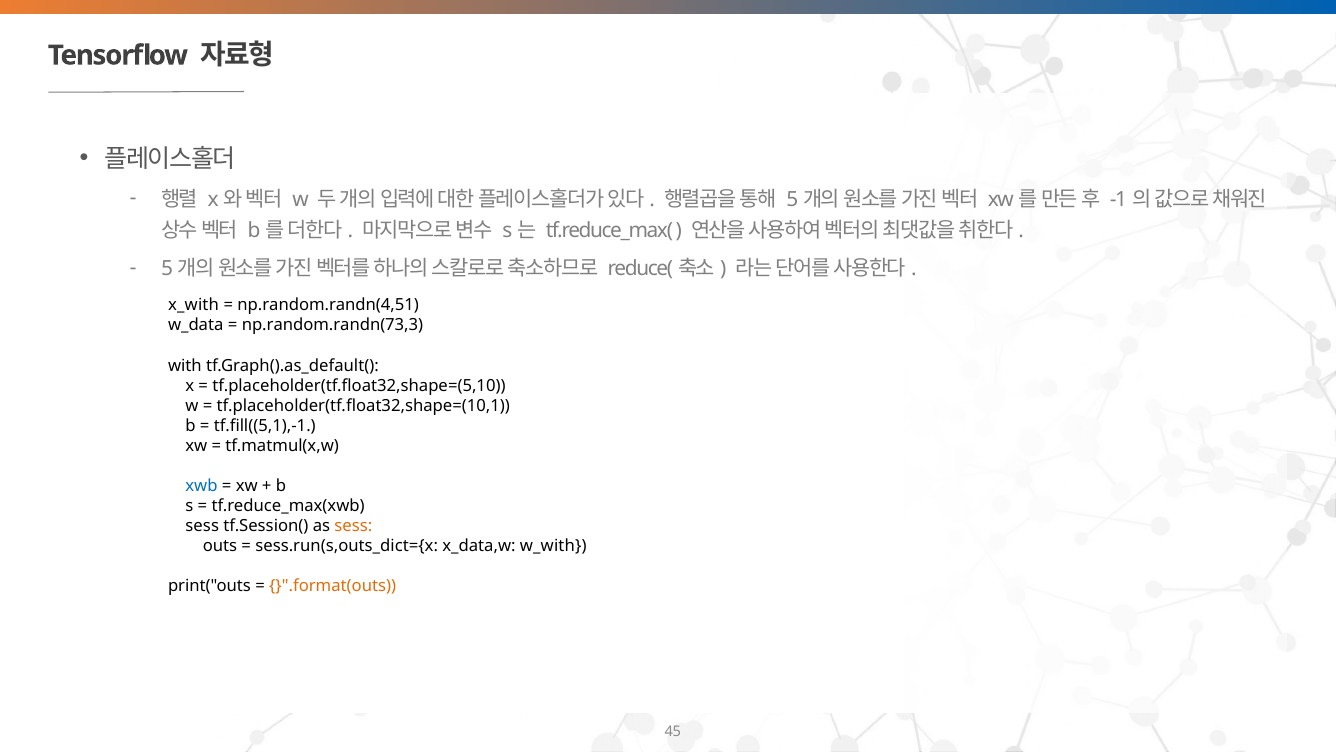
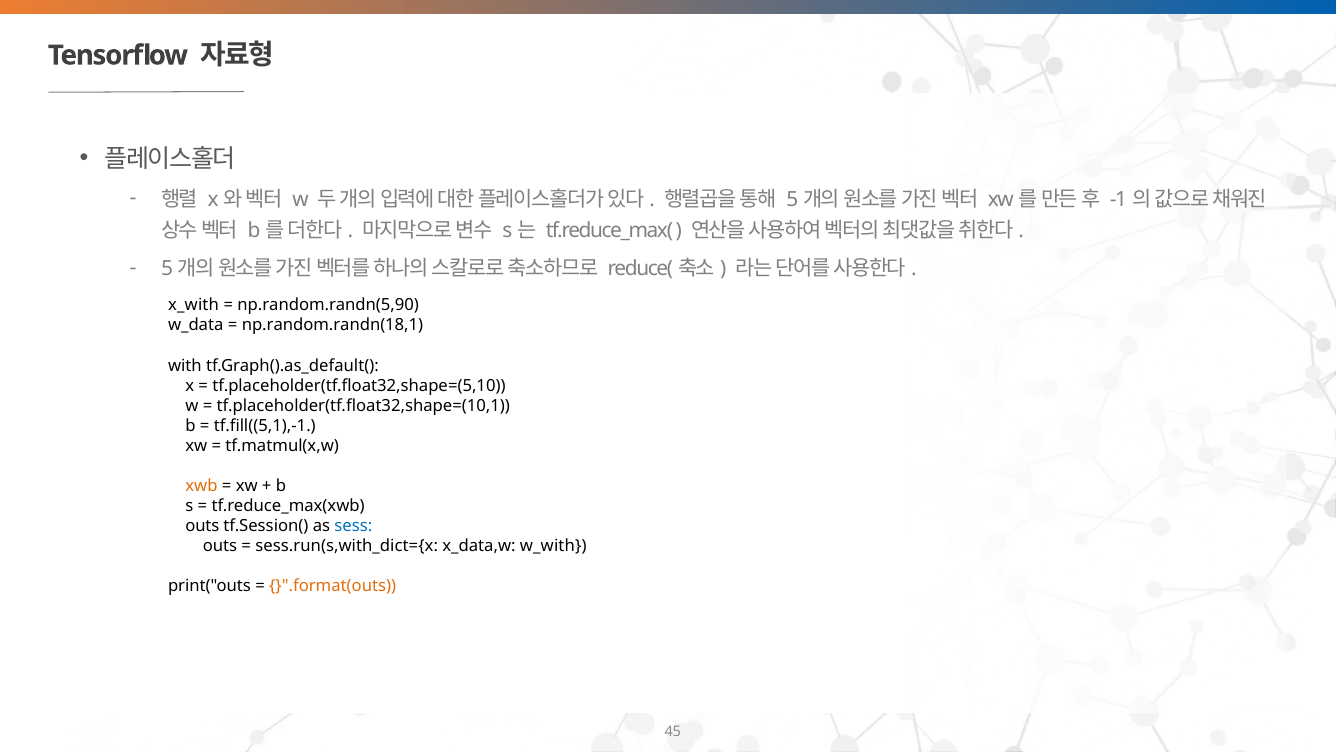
np.random.randn(4,51: np.random.randn(4,51 -> np.random.randn(5,90
np.random.randn(73,3: np.random.randn(73,3 -> np.random.randn(18,1
xwb colour: blue -> orange
sess at (202, 526): sess -> outs
sess at (353, 526) colour: orange -> blue
sess.run(s,outs_dict={x: sess.run(s,outs_dict={x -> sess.run(s,with_dict={x
